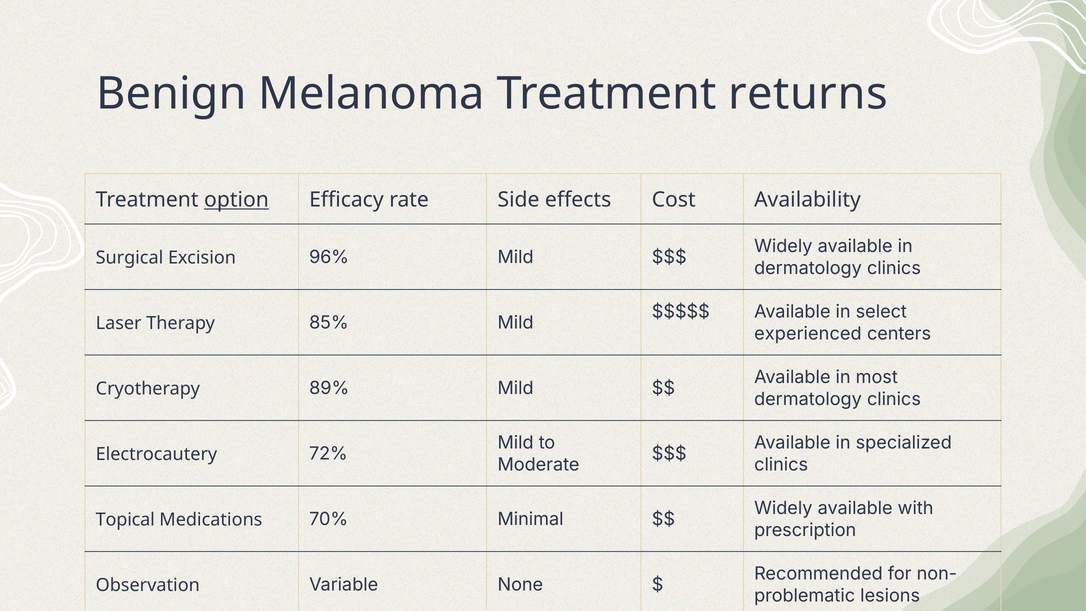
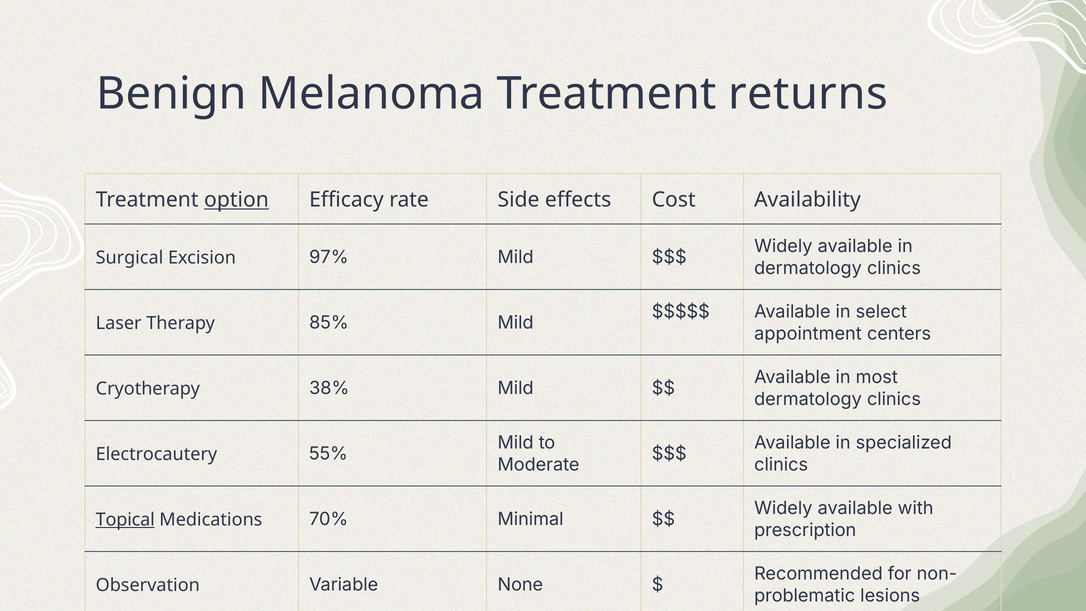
96%: 96% -> 97%
experienced: experienced -> appointment
89%: 89% -> 38%
72%: 72% -> 55%
Topical underline: none -> present
